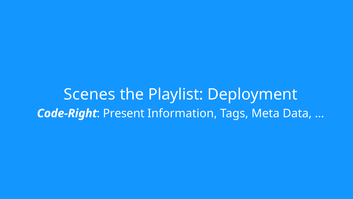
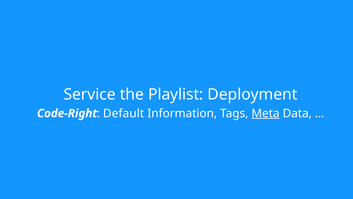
Scenes: Scenes -> Service
Present: Present -> Default
Meta underline: none -> present
